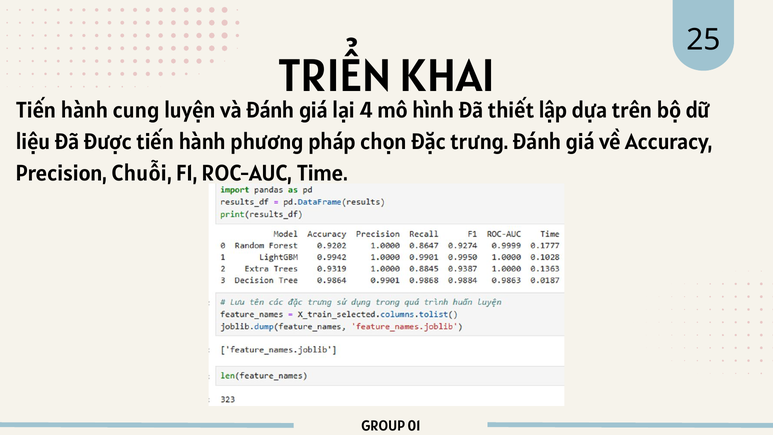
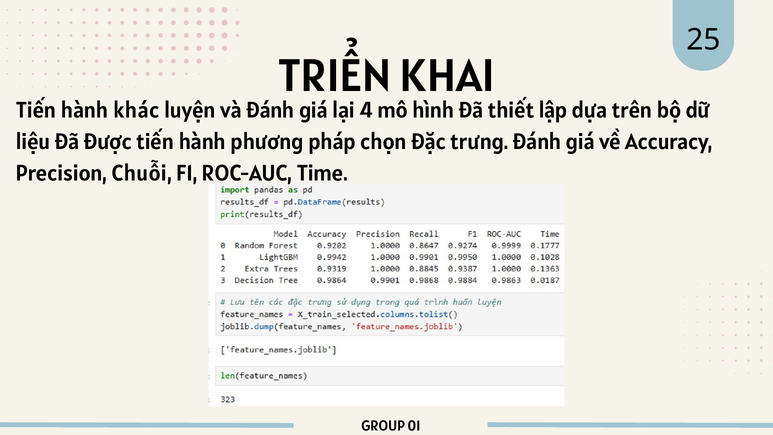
cung: cung -> khác
